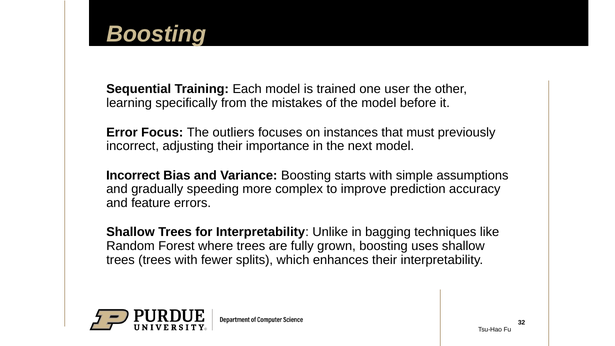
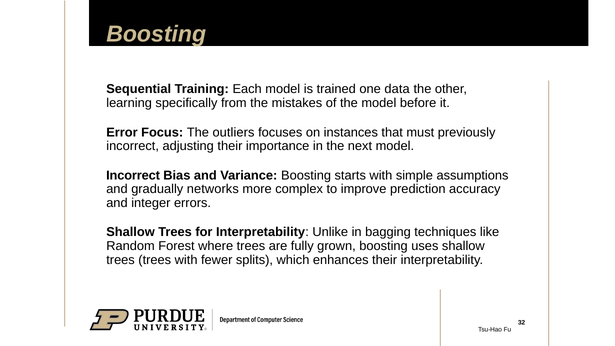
user: user -> data
speeding: speeding -> networks
feature: feature -> integer
